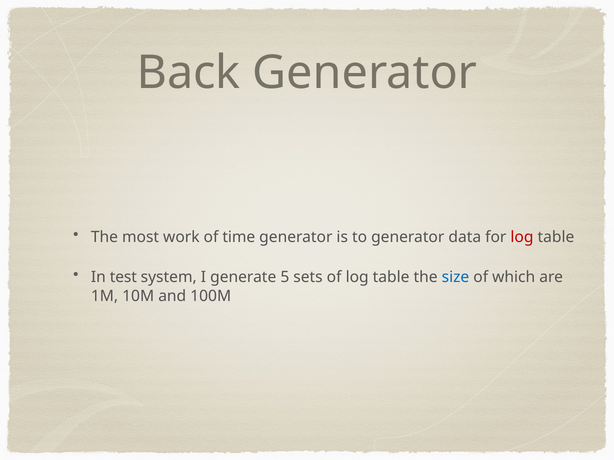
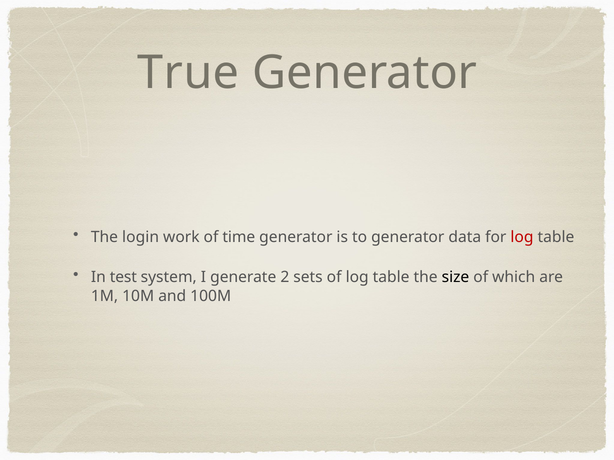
Back: Back -> True
most: most -> login
5: 5 -> 2
size colour: blue -> black
